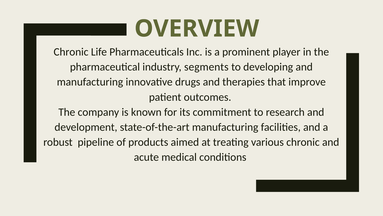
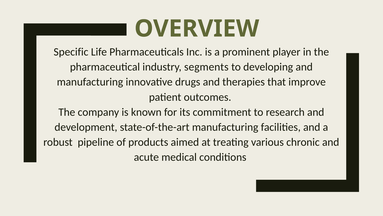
Chronic at (71, 52): Chronic -> Specific
